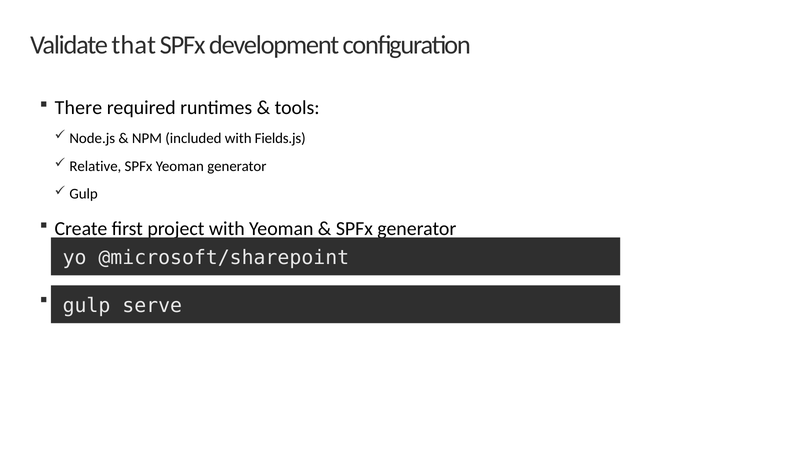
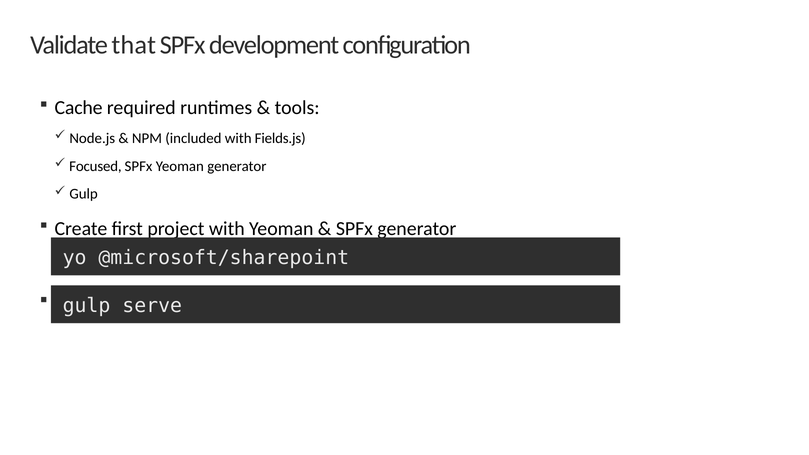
There: There -> Cache
Relative: Relative -> Focused
